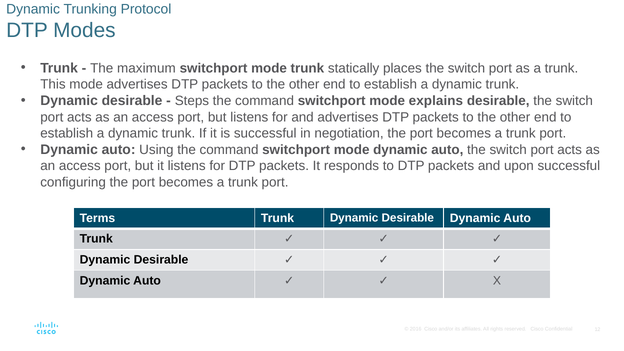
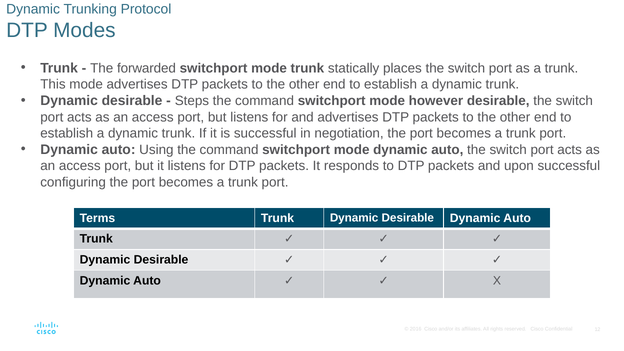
maximum: maximum -> forwarded
explains: explains -> however
